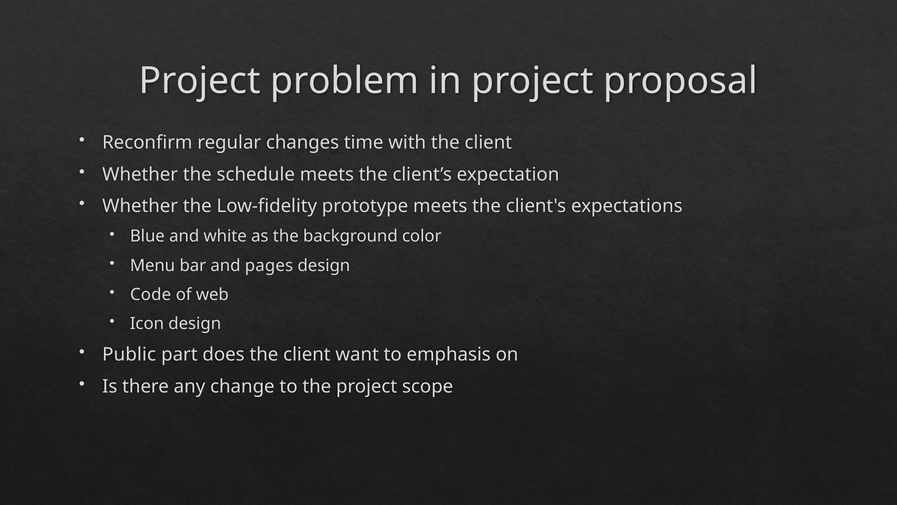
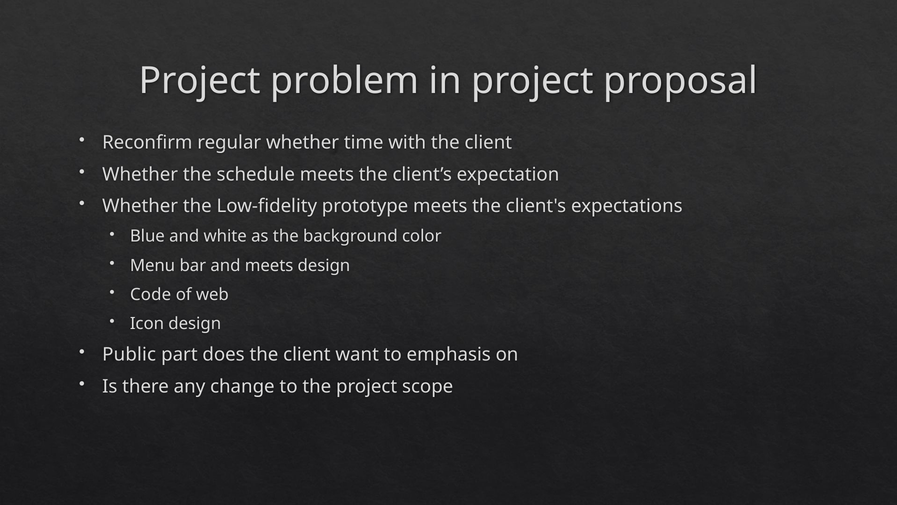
regular changes: changes -> whether
and pages: pages -> meets
